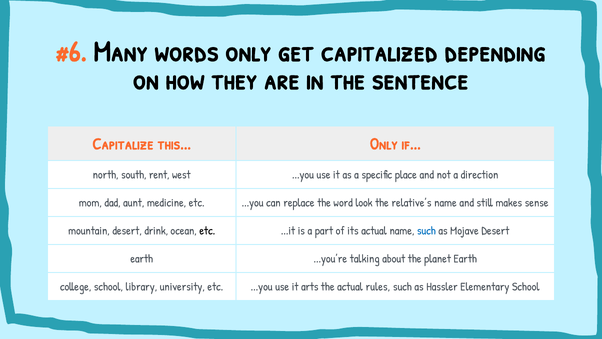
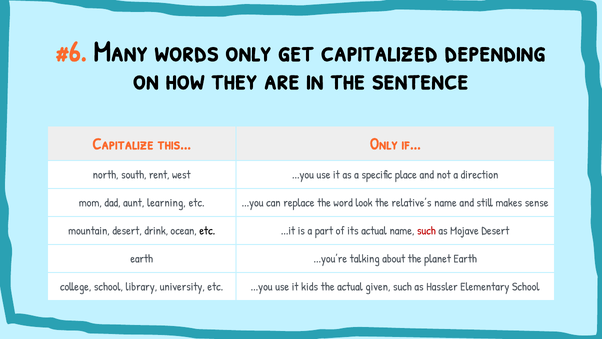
medicine: medicine -> learning
such at (426, 231) colour: blue -> red
arts: arts -> kids
rules: rules -> given
